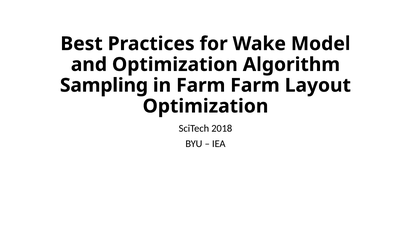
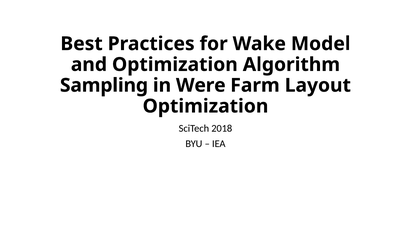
in Farm: Farm -> Were
